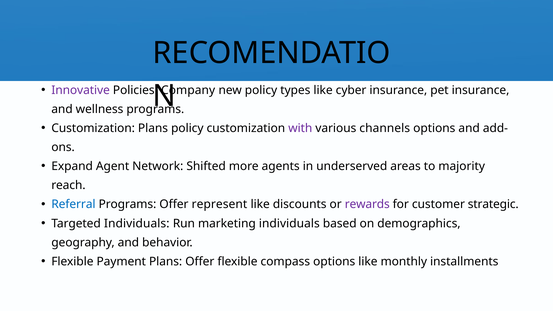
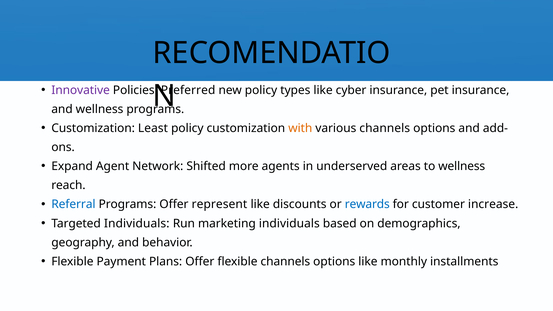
Company: Company -> Preferred
Customization Plans: Plans -> Least
with colour: purple -> orange
to majority: majority -> wellness
rewards colour: purple -> blue
strategic: strategic -> increase
flexible compass: compass -> channels
